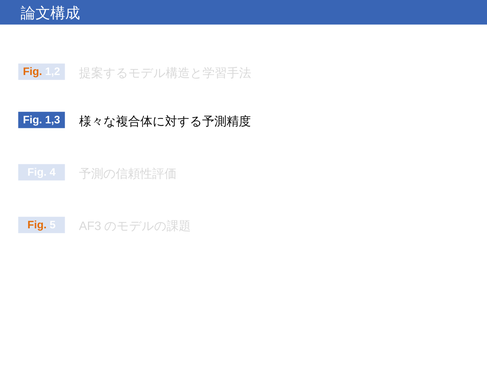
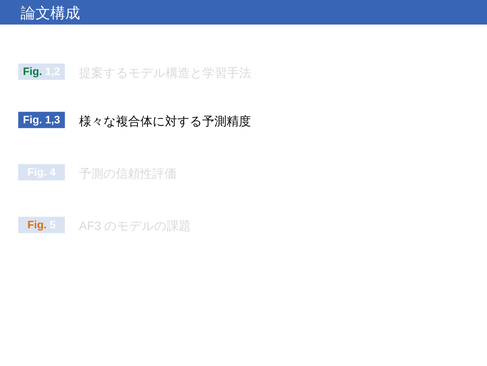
Fig at (33, 72) colour: orange -> green
